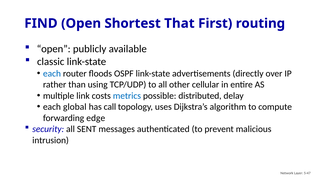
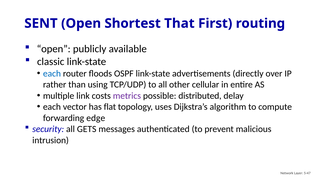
FIND: FIND -> SENT
metrics colour: blue -> purple
global: global -> vector
call: call -> flat
SENT: SENT -> GETS
